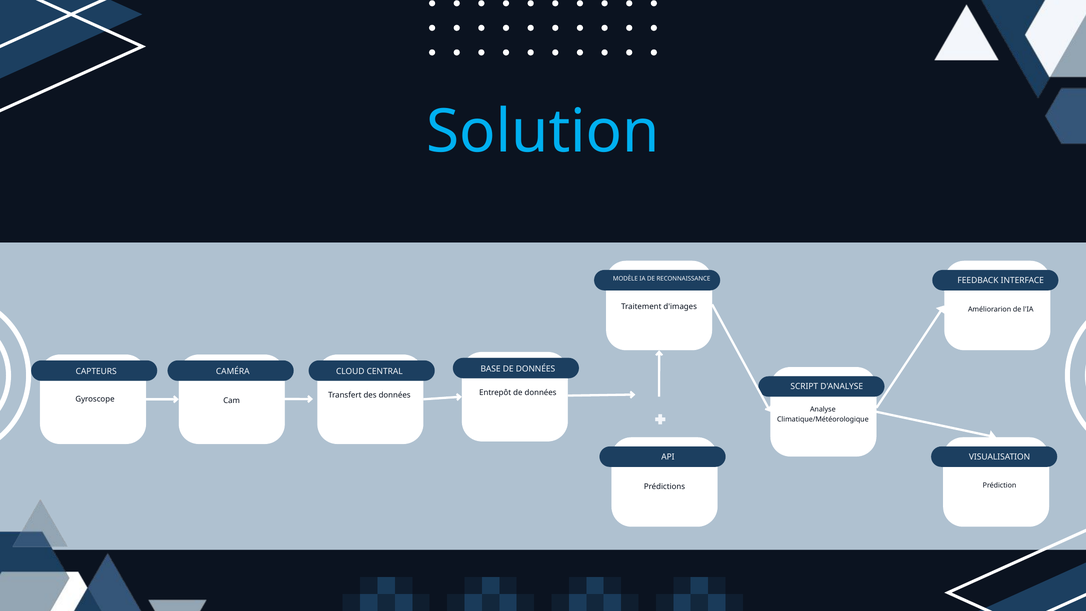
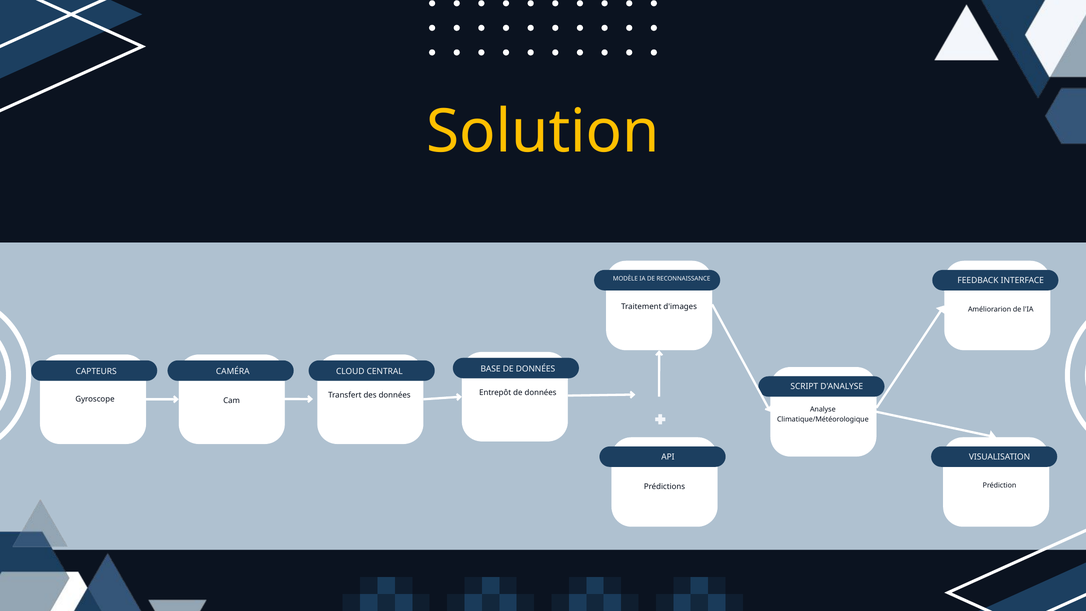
Solution colour: light blue -> yellow
